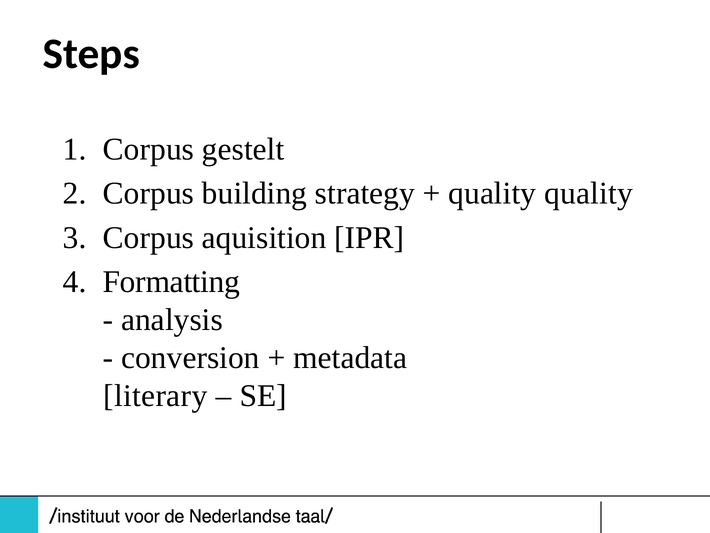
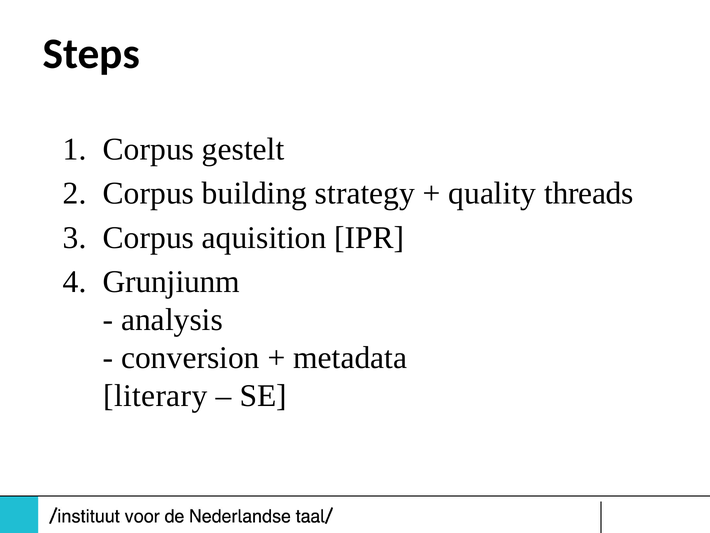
quality quality: quality -> threads
Formatting: Formatting -> Grunjiunm
